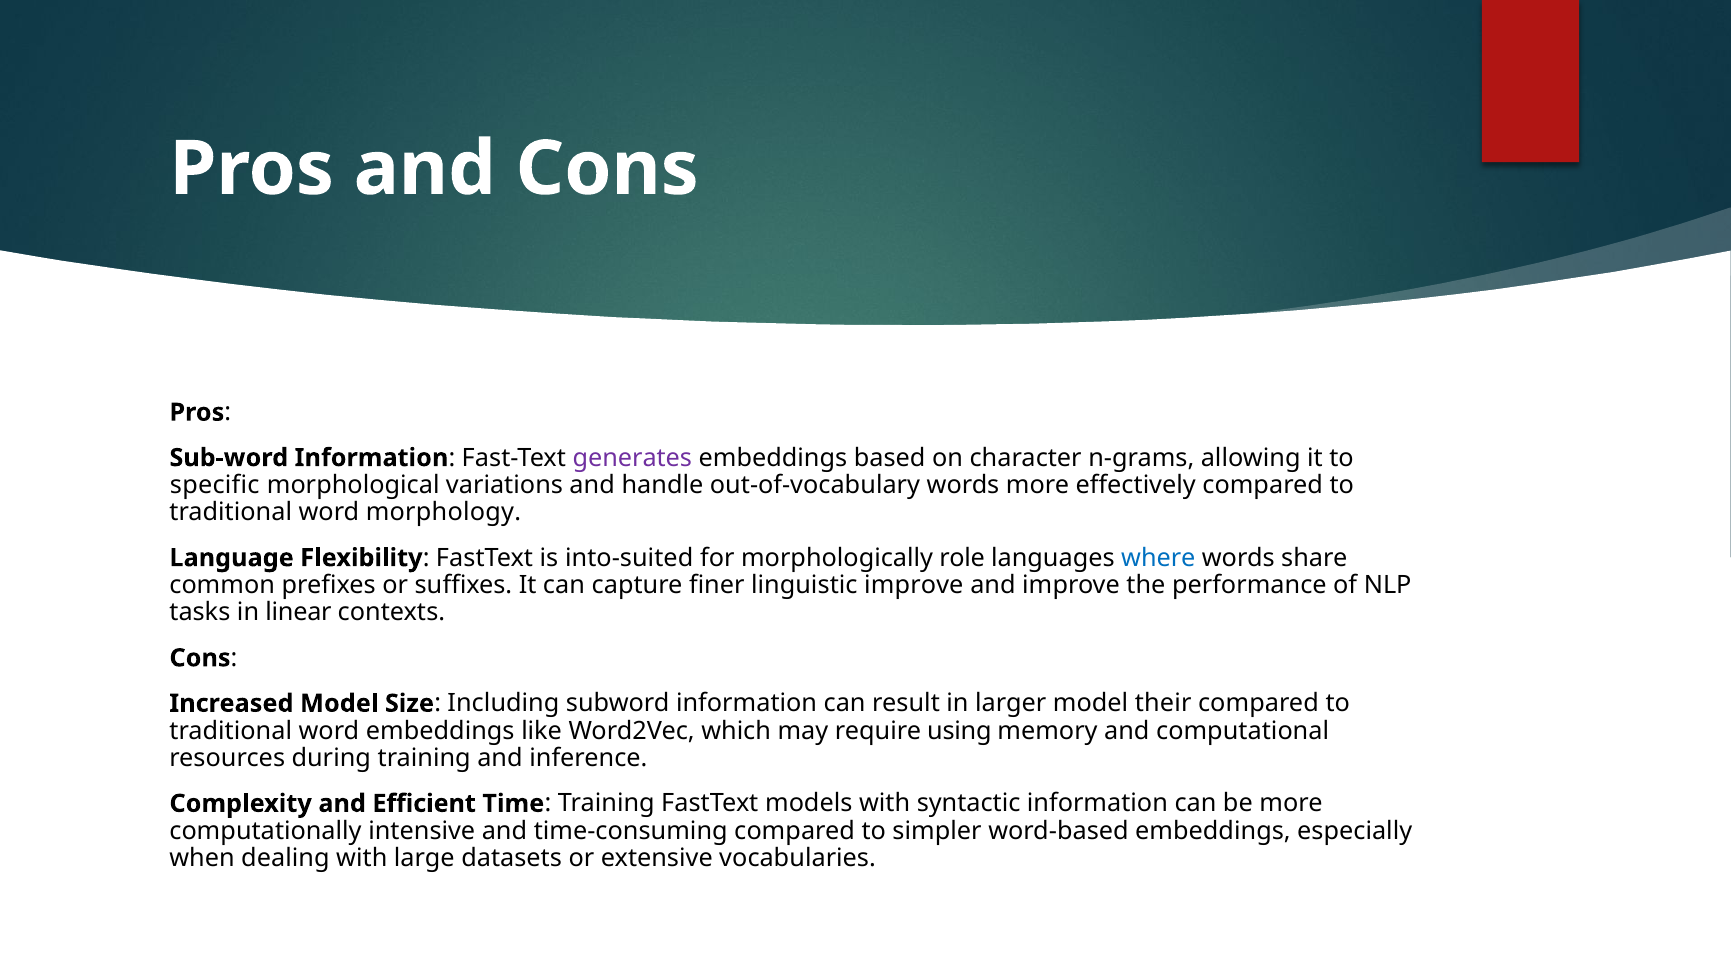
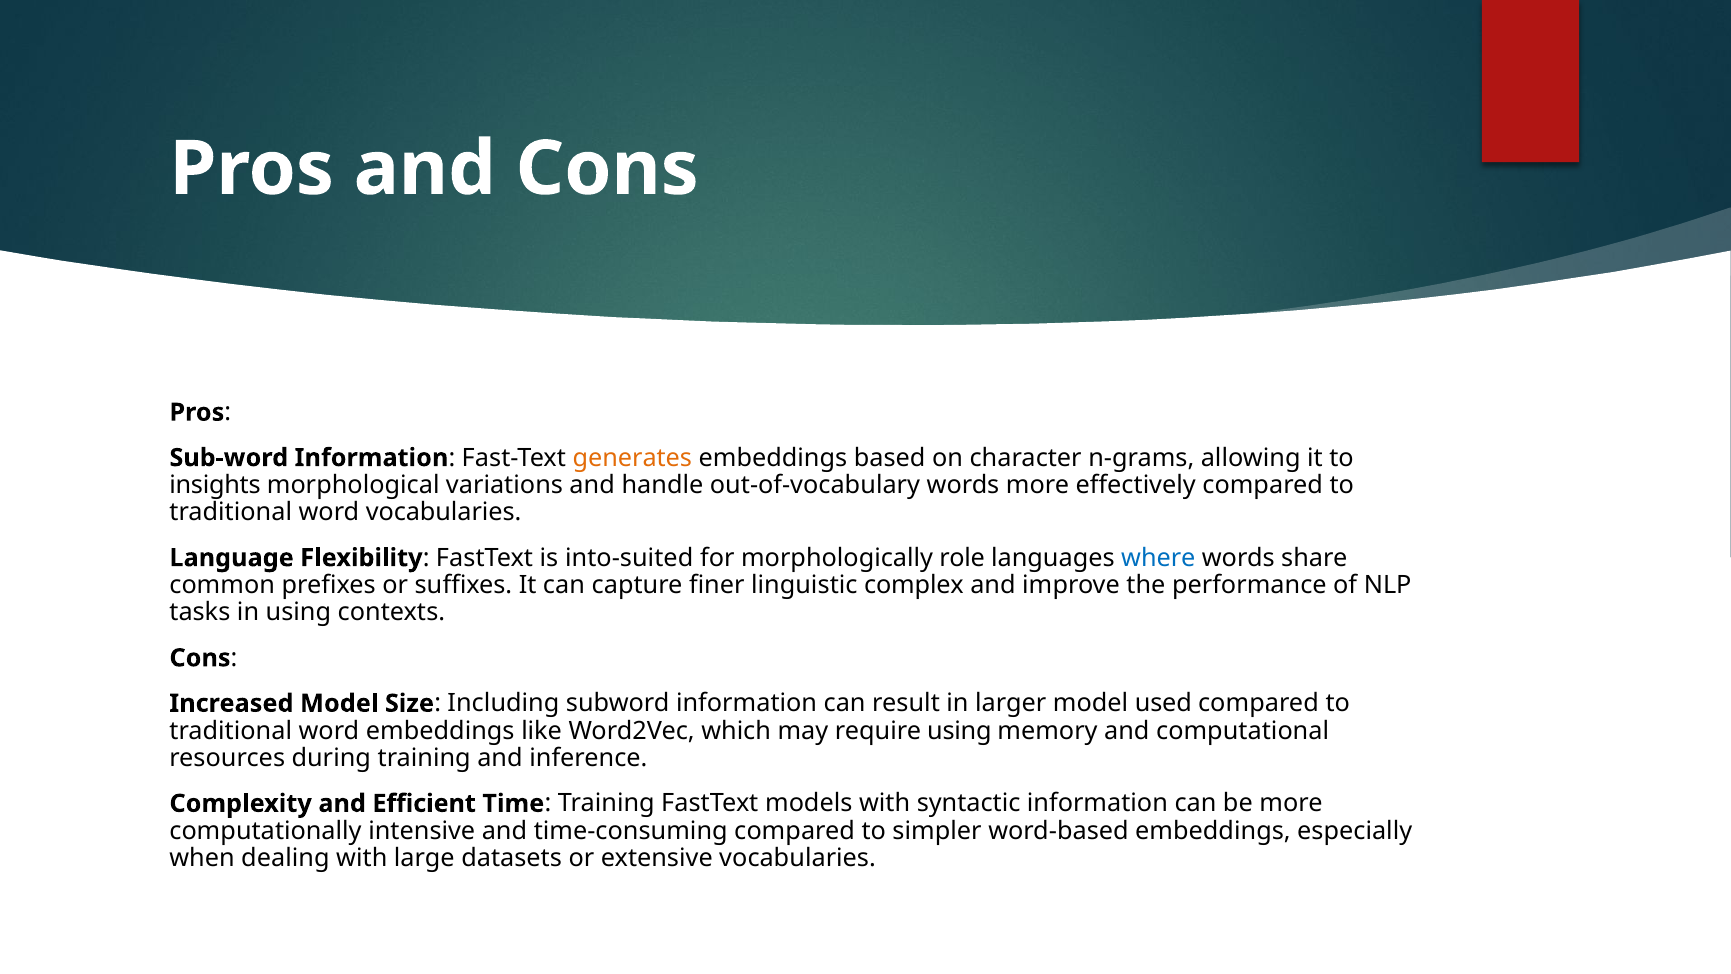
generates colour: purple -> orange
specific: specific -> insights
word morphology: morphology -> vocabularies
linguistic improve: improve -> complex
in linear: linear -> using
their: their -> used
